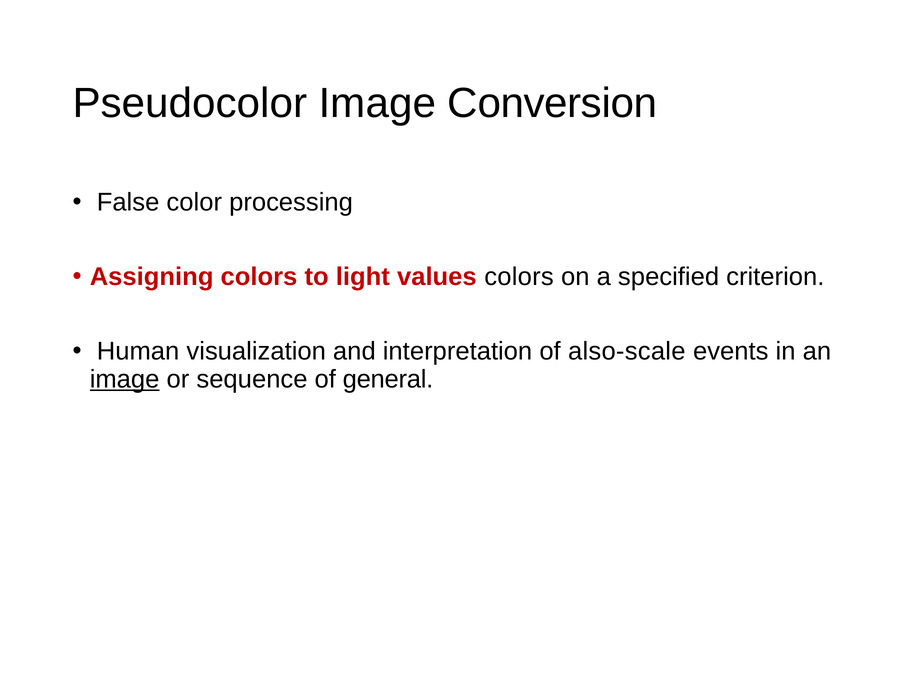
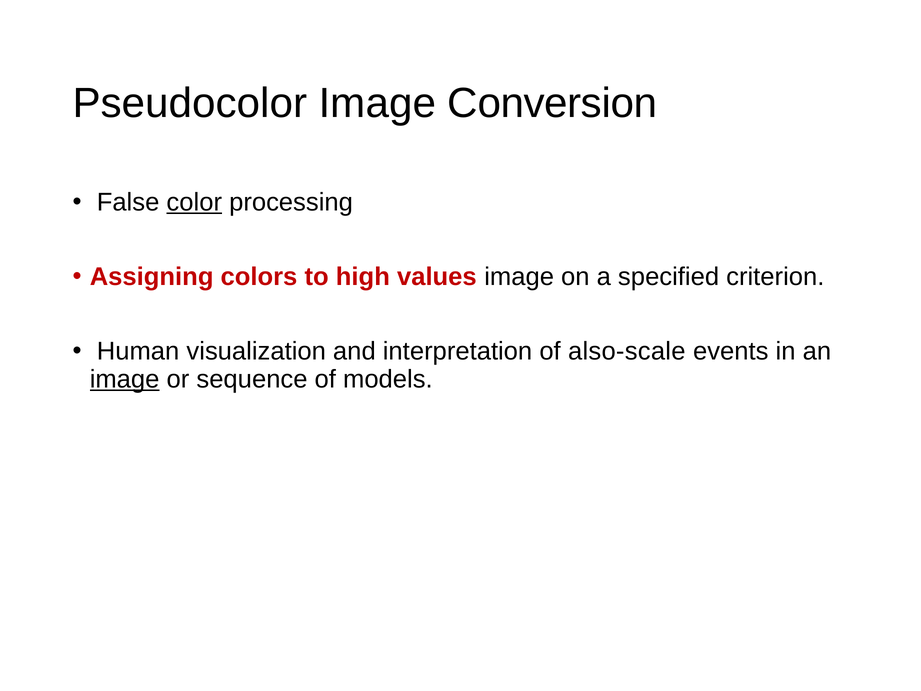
color underline: none -> present
light: light -> high
values colors: colors -> image
general: general -> models
